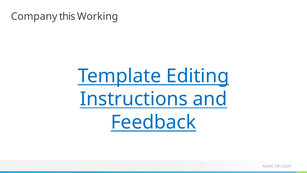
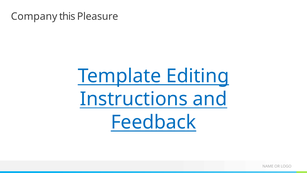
Working: Working -> Pleasure
